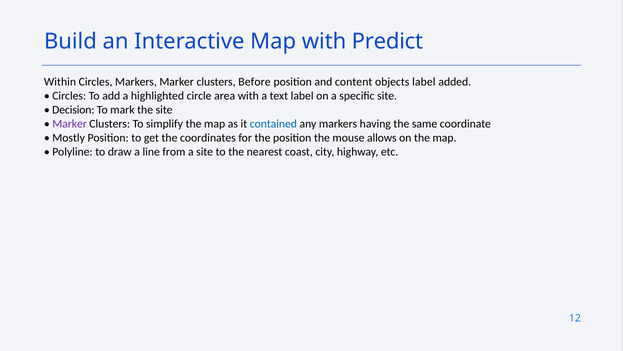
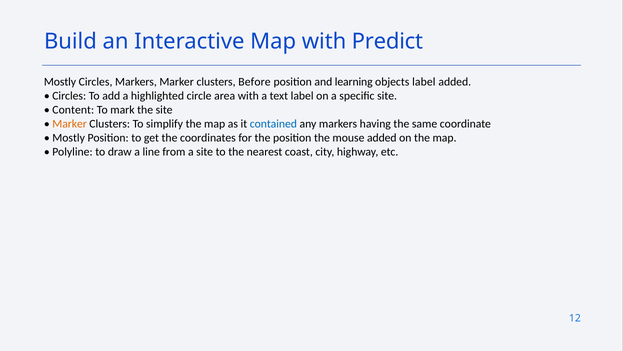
Within at (60, 82): Within -> Mostly
content: content -> learning
Decision: Decision -> Content
Marker at (70, 124) colour: purple -> orange
mouse allows: allows -> added
